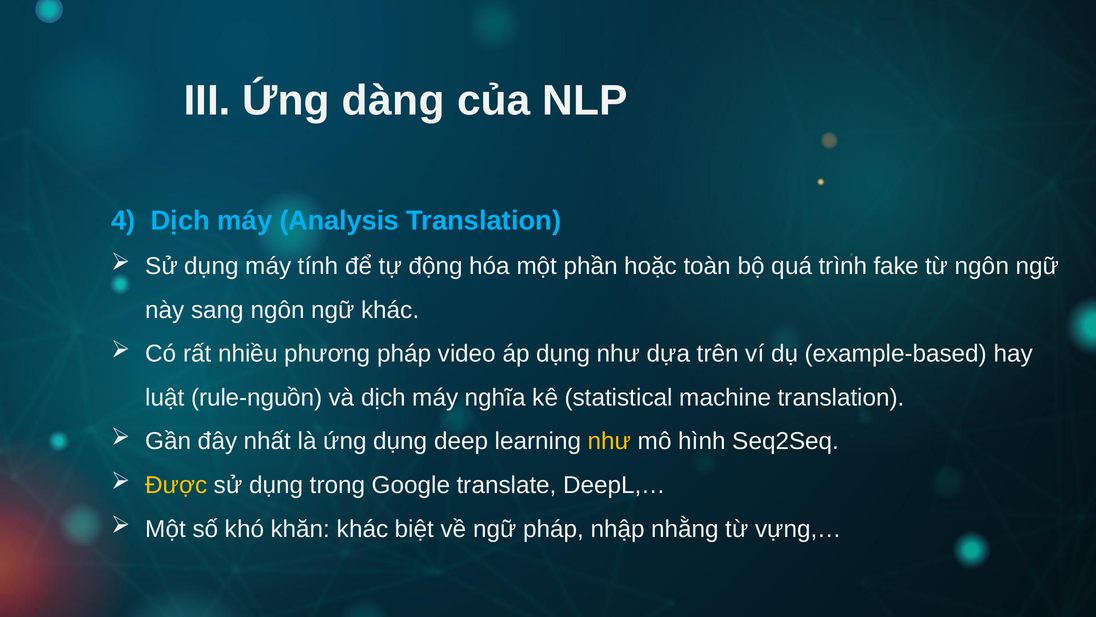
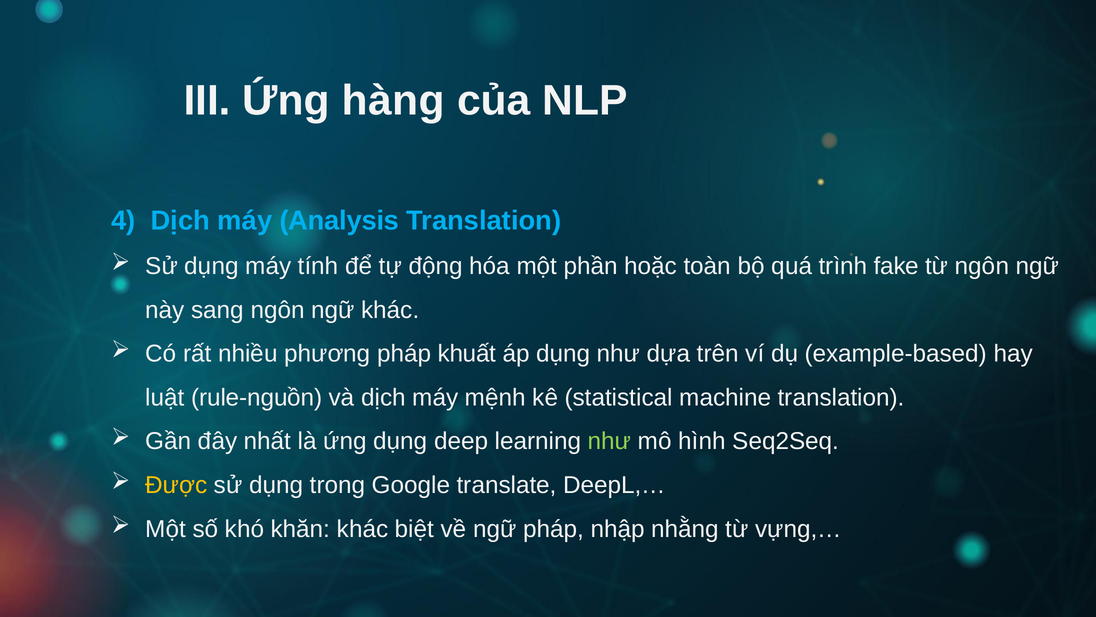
dàng: dàng -> hàng
video: video -> khuất
nghĩa: nghĩa -> mệnh
như at (610, 441) colour: yellow -> light green
